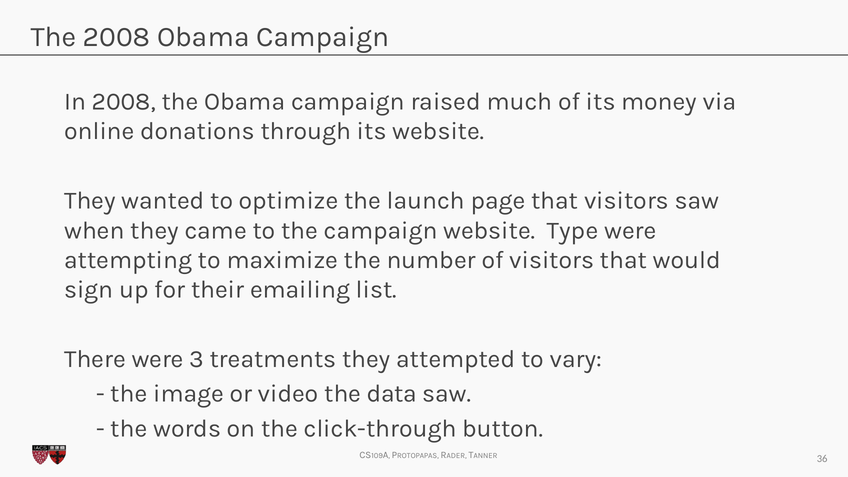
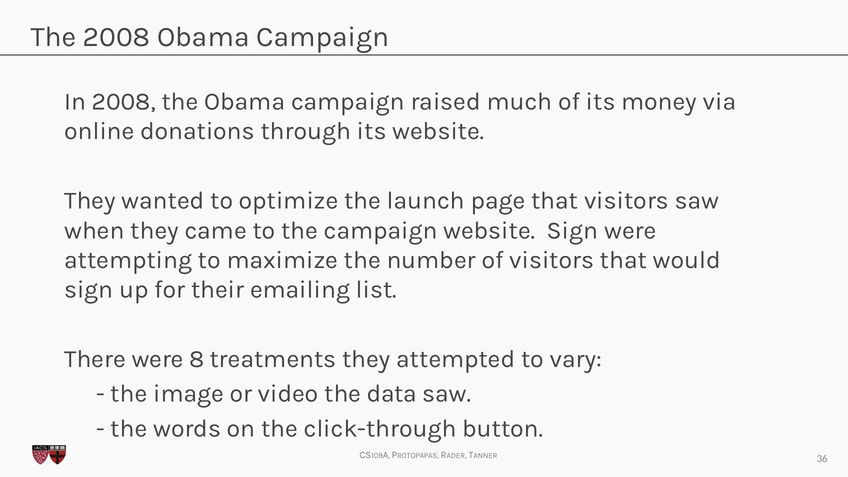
website Type: Type -> Sign
3: 3 -> 8
